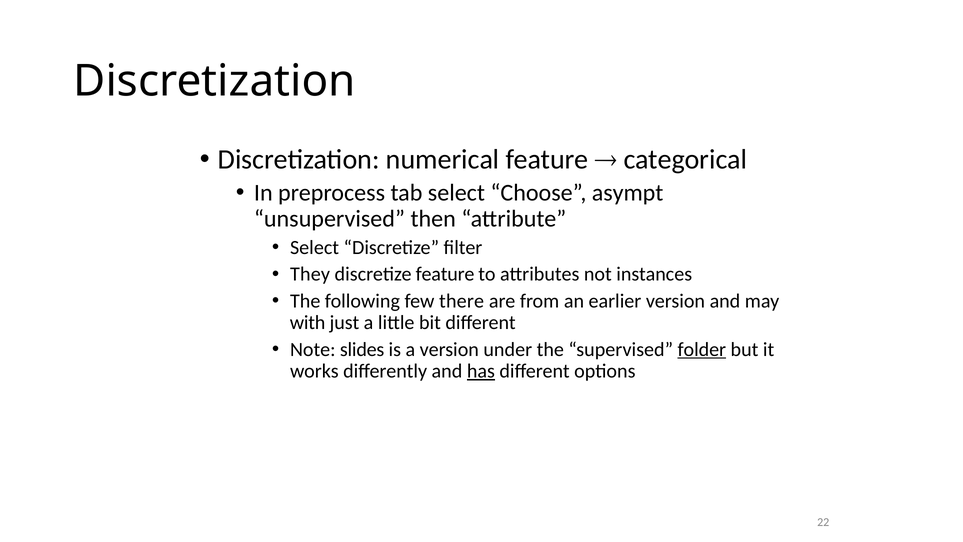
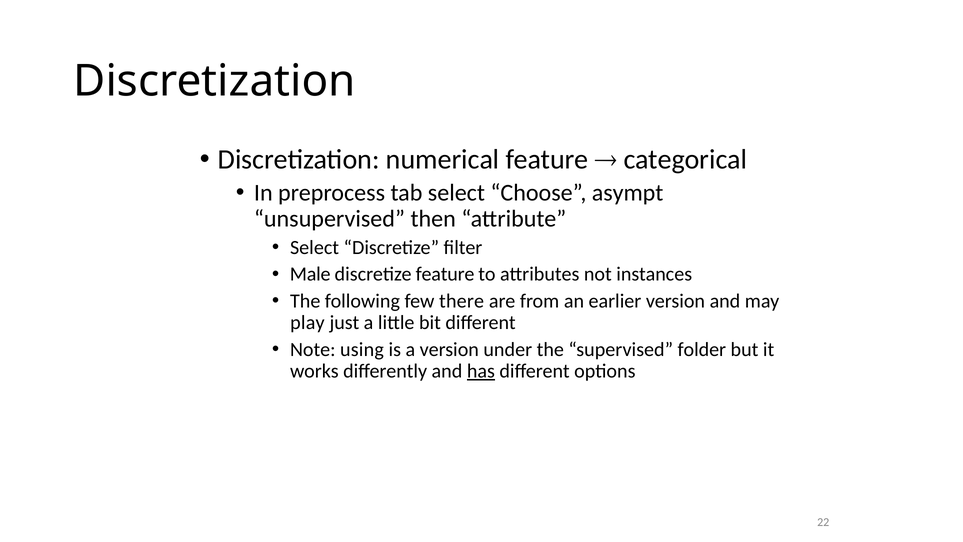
They: They -> Male
with: with -> play
slides: slides -> using
folder underline: present -> none
